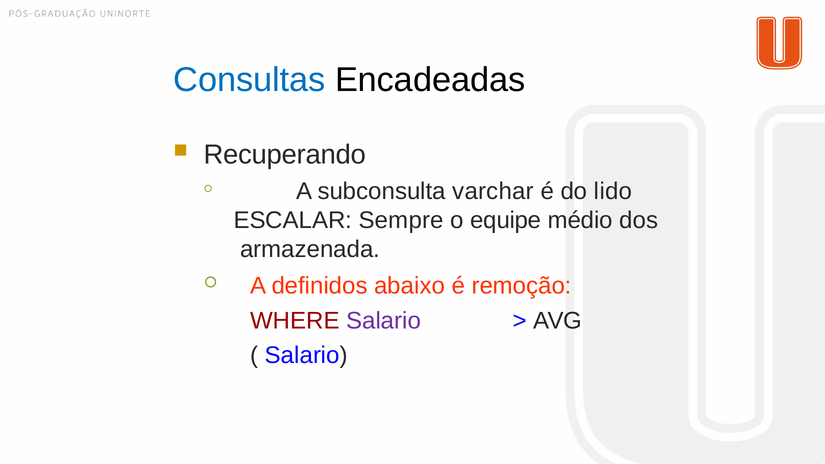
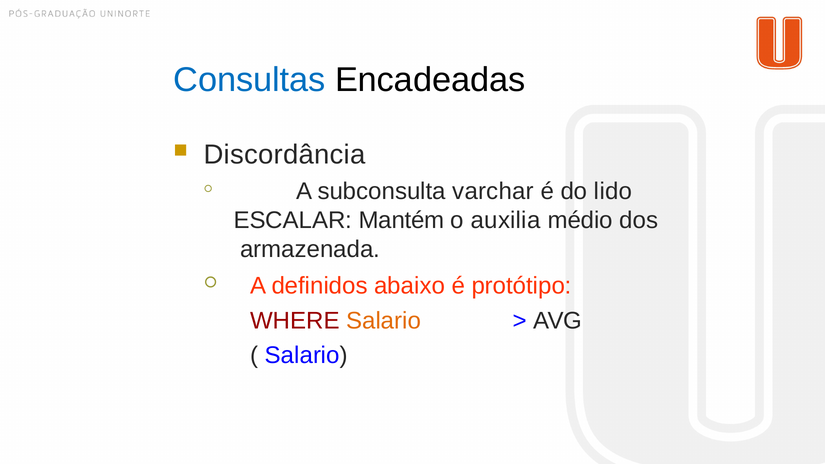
Recuperando: Recuperando -> Discordância
Sempre: Sempre -> Mantém
equipe: equipe -> auxilia
remoção: remoção -> protótipo
Salario at (384, 321) colour: purple -> orange
